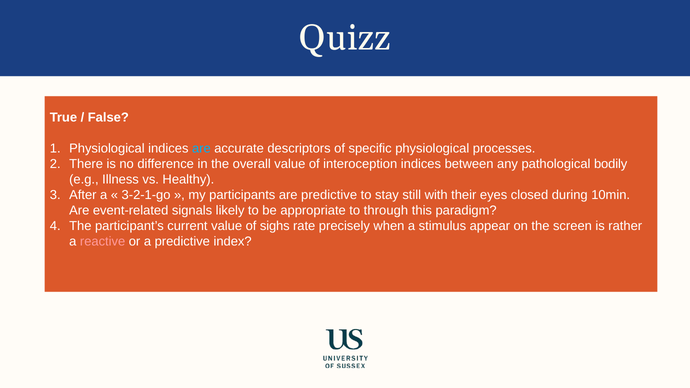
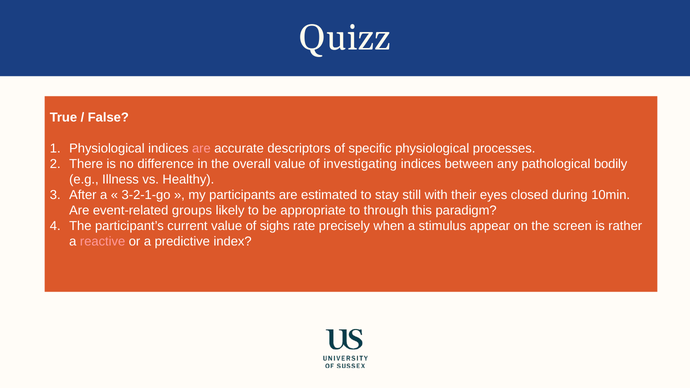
are at (201, 148) colour: light blue -> pink
interoception: interoception -> investigating
are predictive: predictive -> estimated
signals: signals -> groups
